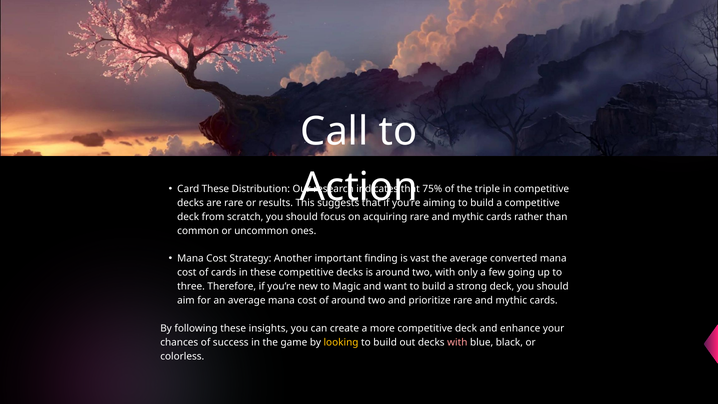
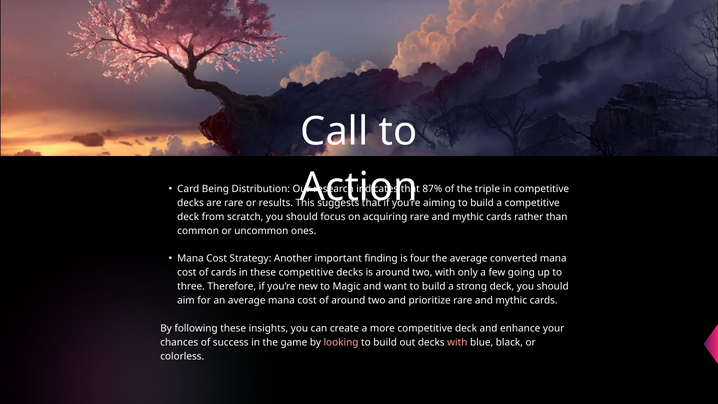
Card These: These -> Being
75%: 75% -> 87%
vast: vast -> four
looking colour: yellow -> pink
